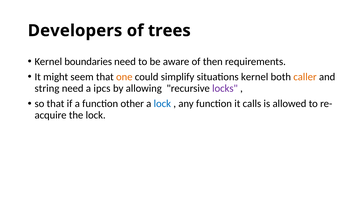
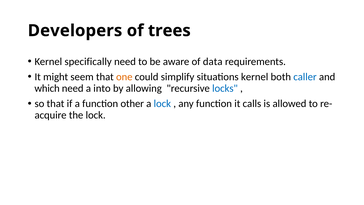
boundaries: boundaries -> specifically
then: then -> data
caller colour: orange -> blue
string: string -> which
ipcs: ipcs -> into
locks colour: purple -> blue
